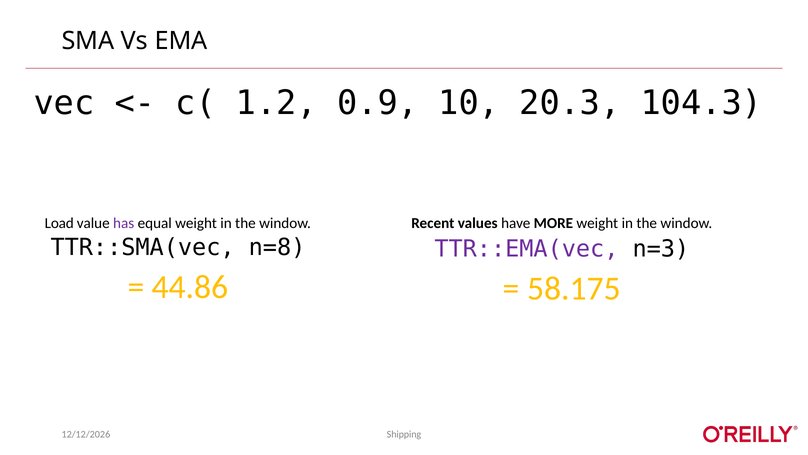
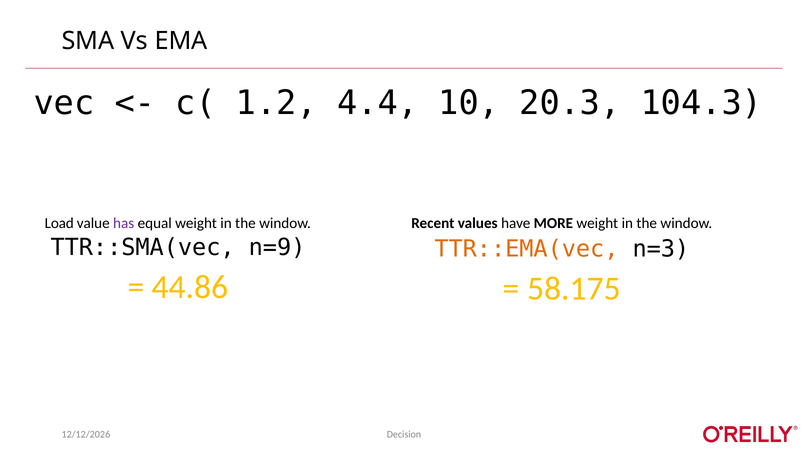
0.9: 0.9 -> 4.4
n=8: n=8 -> n=9
TTR::EMA(vec colour: purple -> orange
Shipping: Shipping -> Decision
